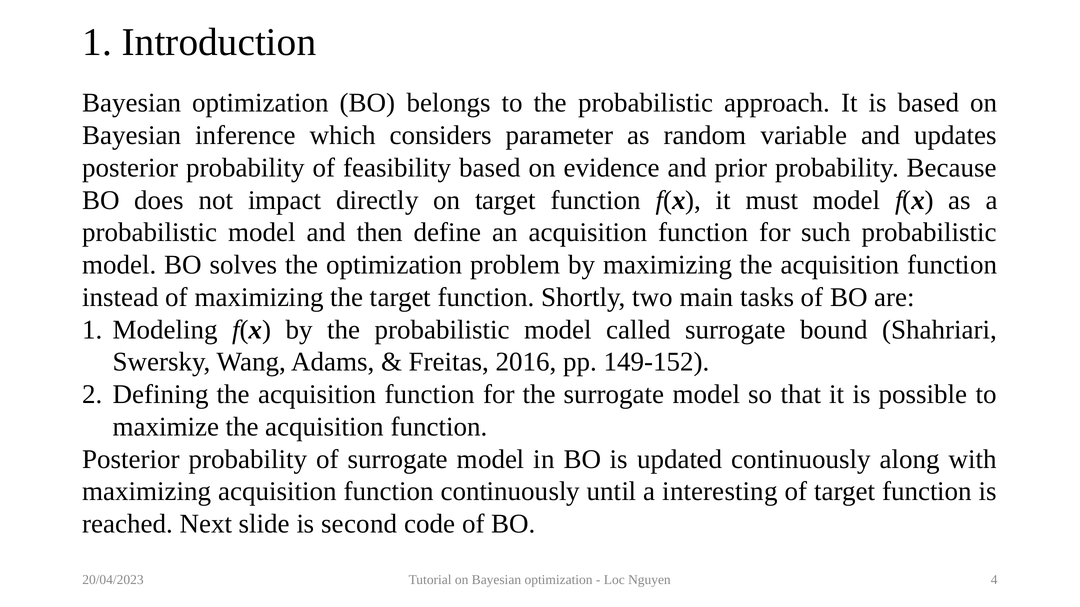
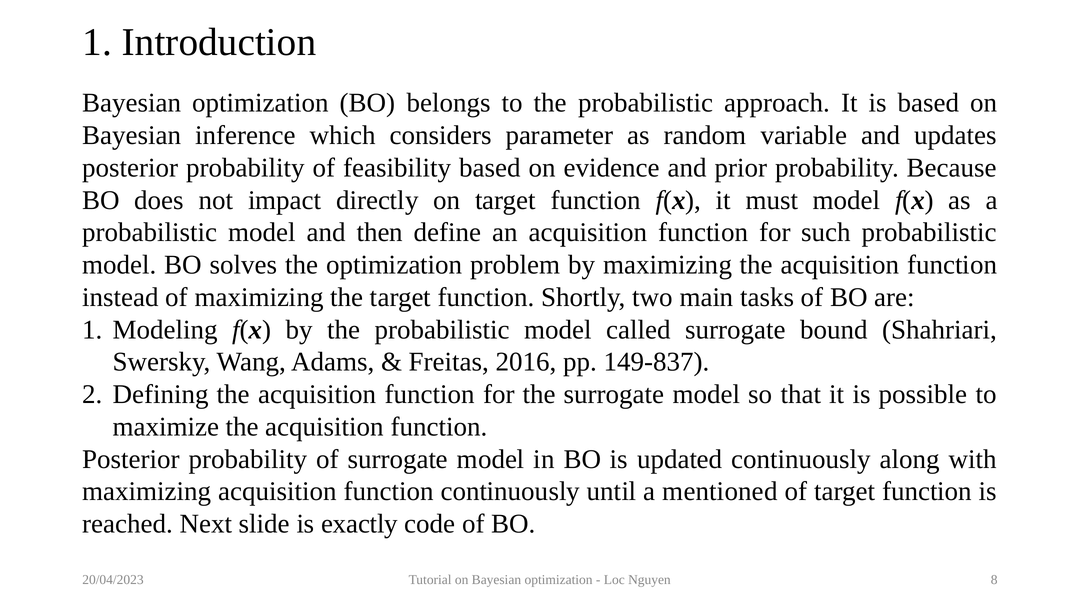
149-152: 149-152 -> 149-837
interesting: interesting -> mentioned
second: second -> exactly
4: 4 -> 8
